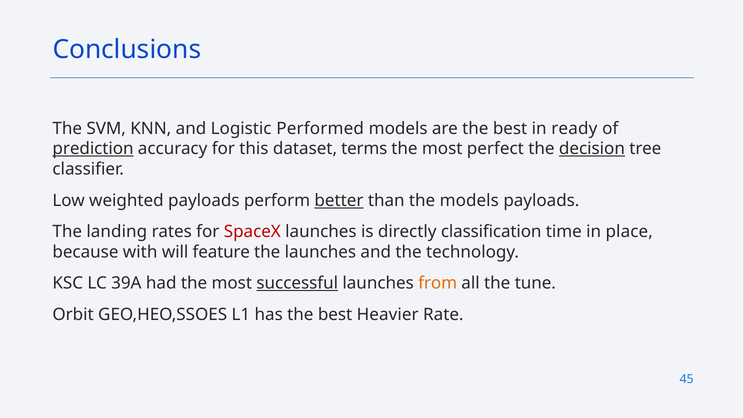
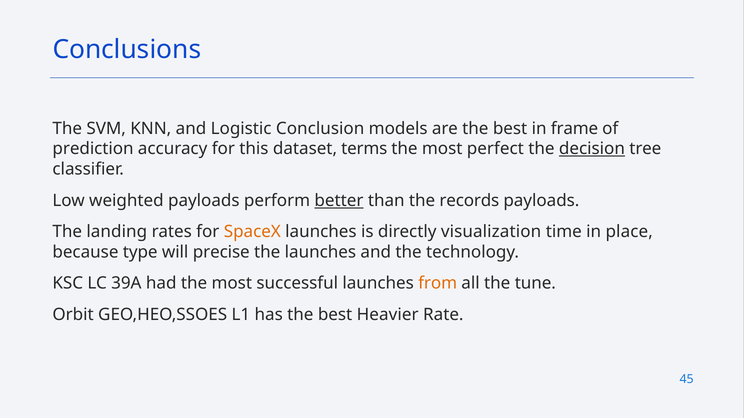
Performed: Performed -> Conclusion
ready: ready -> frame
prediction underline: present -> none
the models: models -> records
SpaceX colour: red -> orange
classification: classification -> visualization
with: with -> type
feature: feature -> precise
successful underline: present -> none
